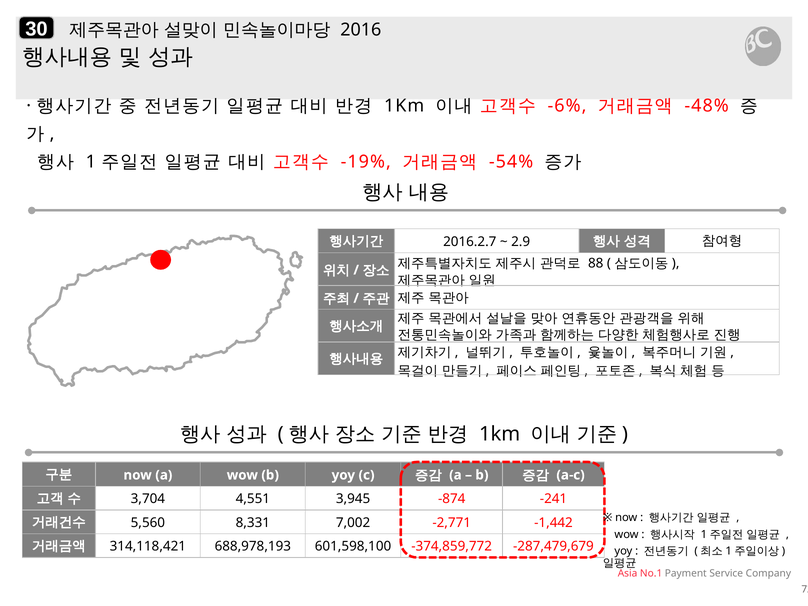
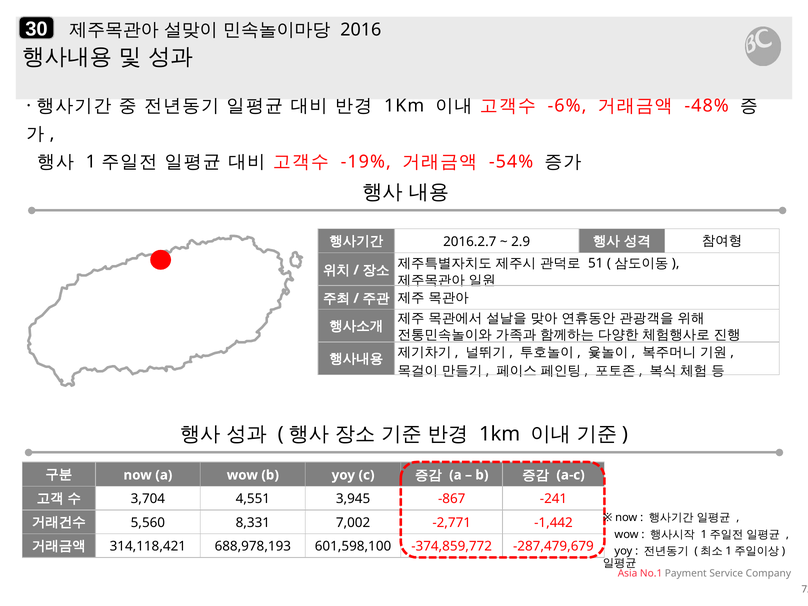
88: 88 -> 51
-874: -874 -> -867
